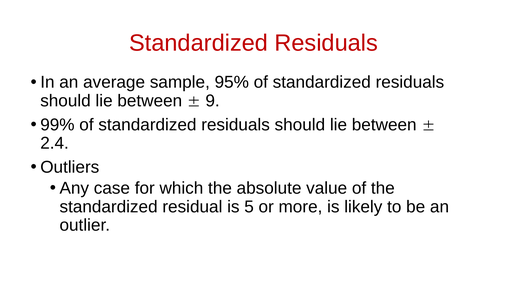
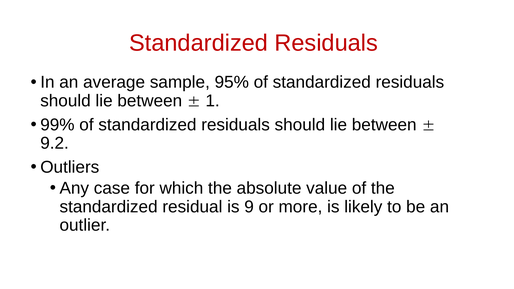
9: 9 -> 1
2.4: 2.4 -> 9.2
5: 5 -> 9
